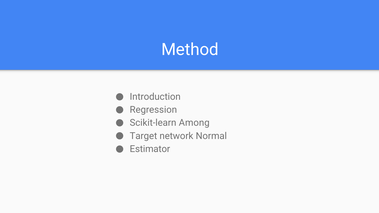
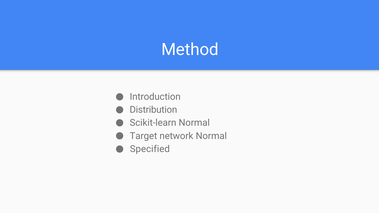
Regression: Regression -> Distribution
Scikit-learn Among: Among -> Normal
Estimator: Estimator -> Specified
